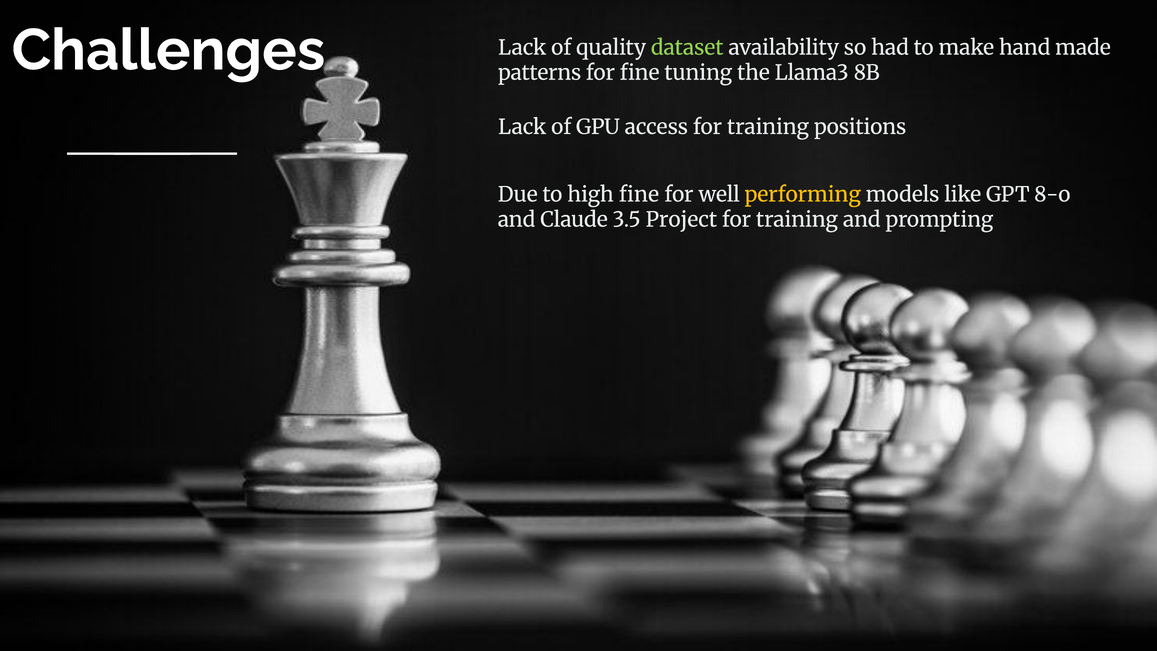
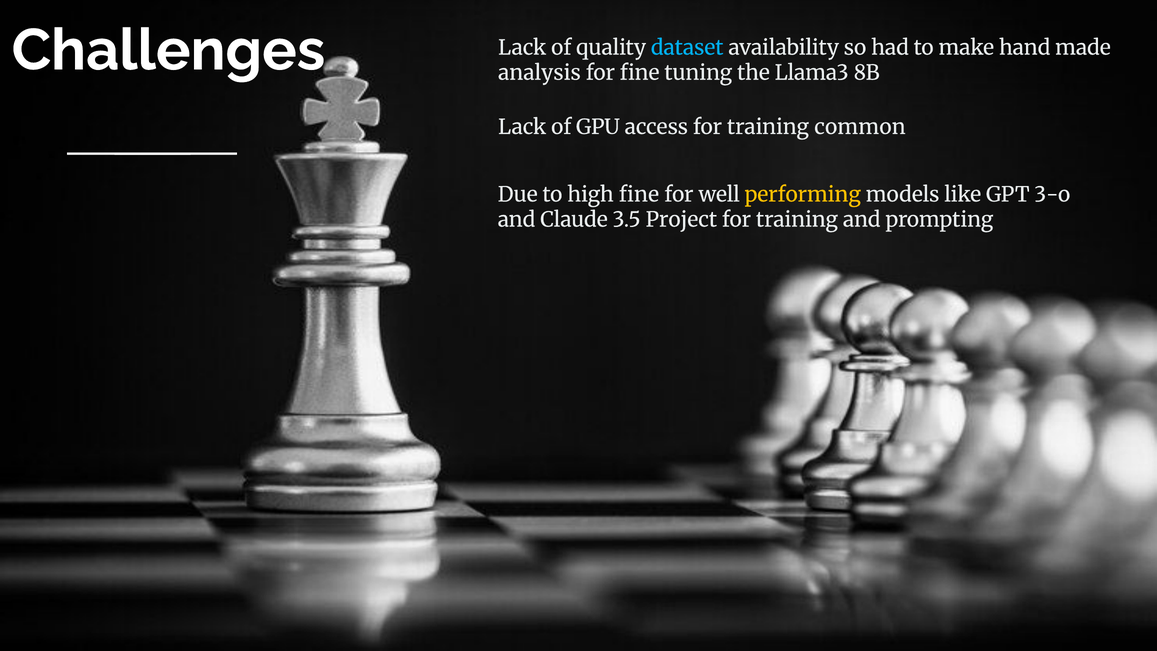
dataset colour: light green -> light blue
patterns: patterns -> analysis
positions: positions -> common
8-o: 8-o -> 3-o
